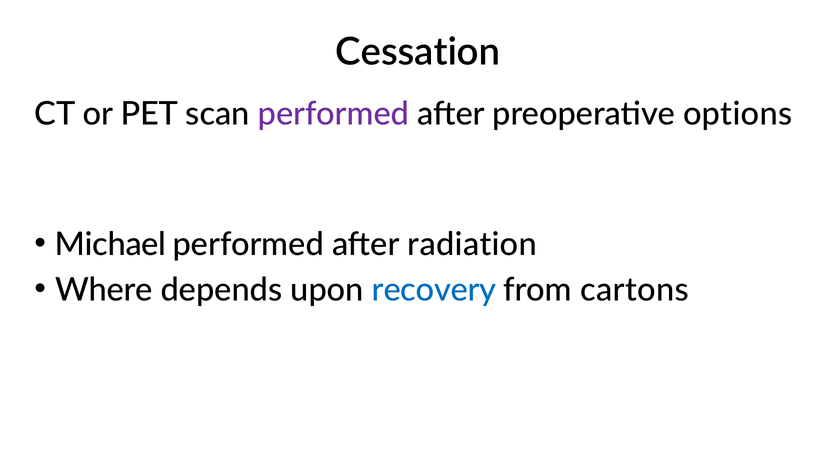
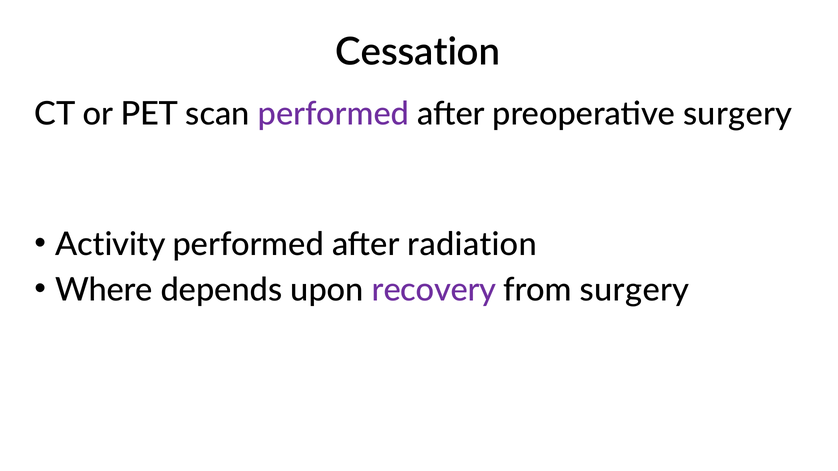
preoperative options: options -> surgery
Michael: Michael -> Activity
recovery colour: blue -> purple
from cartons: cartons -> surgery
